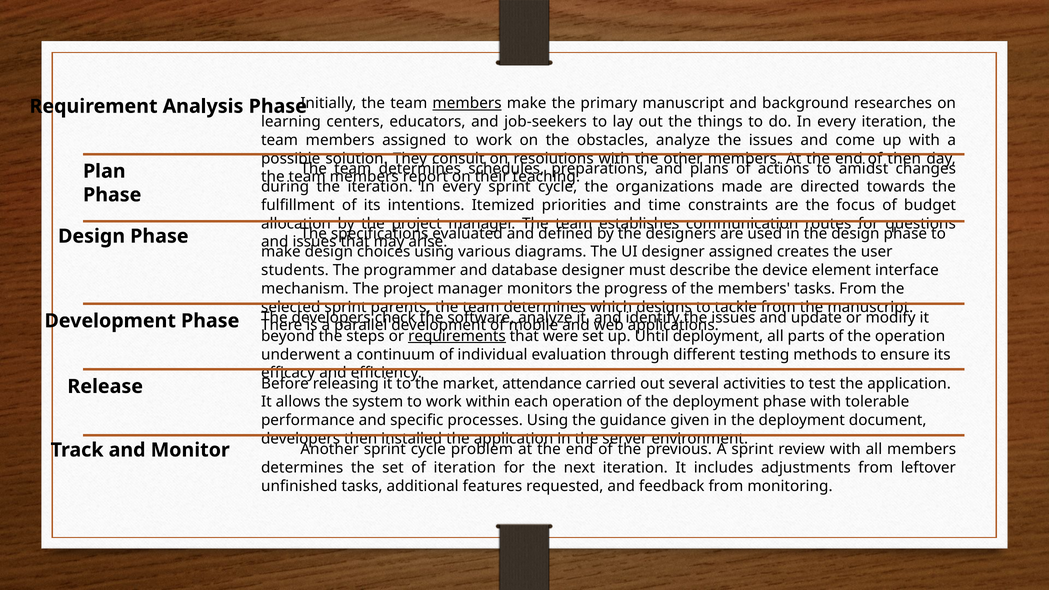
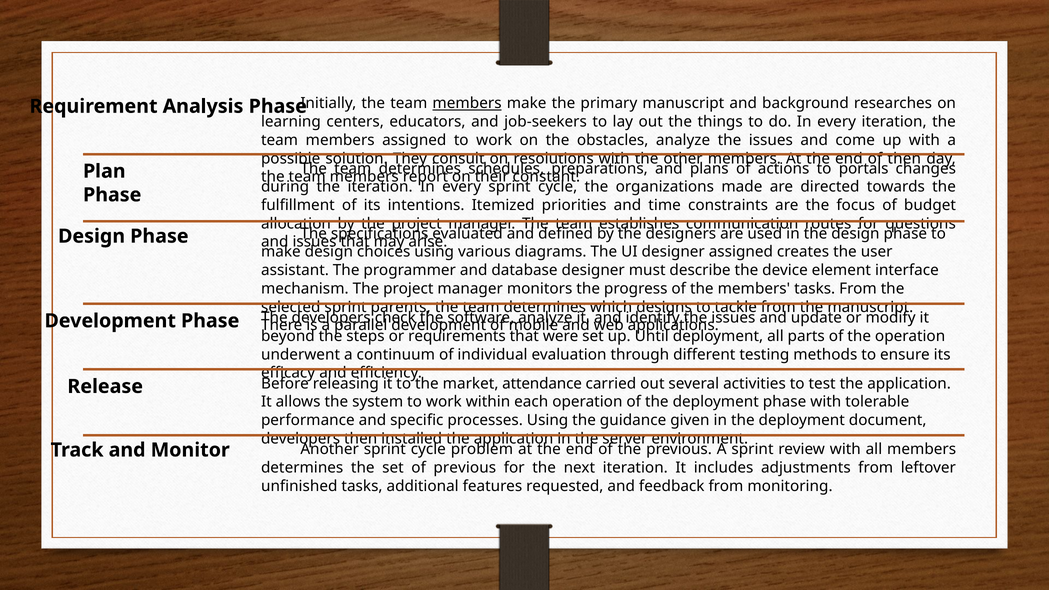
amidst: amidst -> portals
teaching: teaching -> constant
students: students -> assistant
requirements underline: present -> none
of iteration: iteration -> previous
